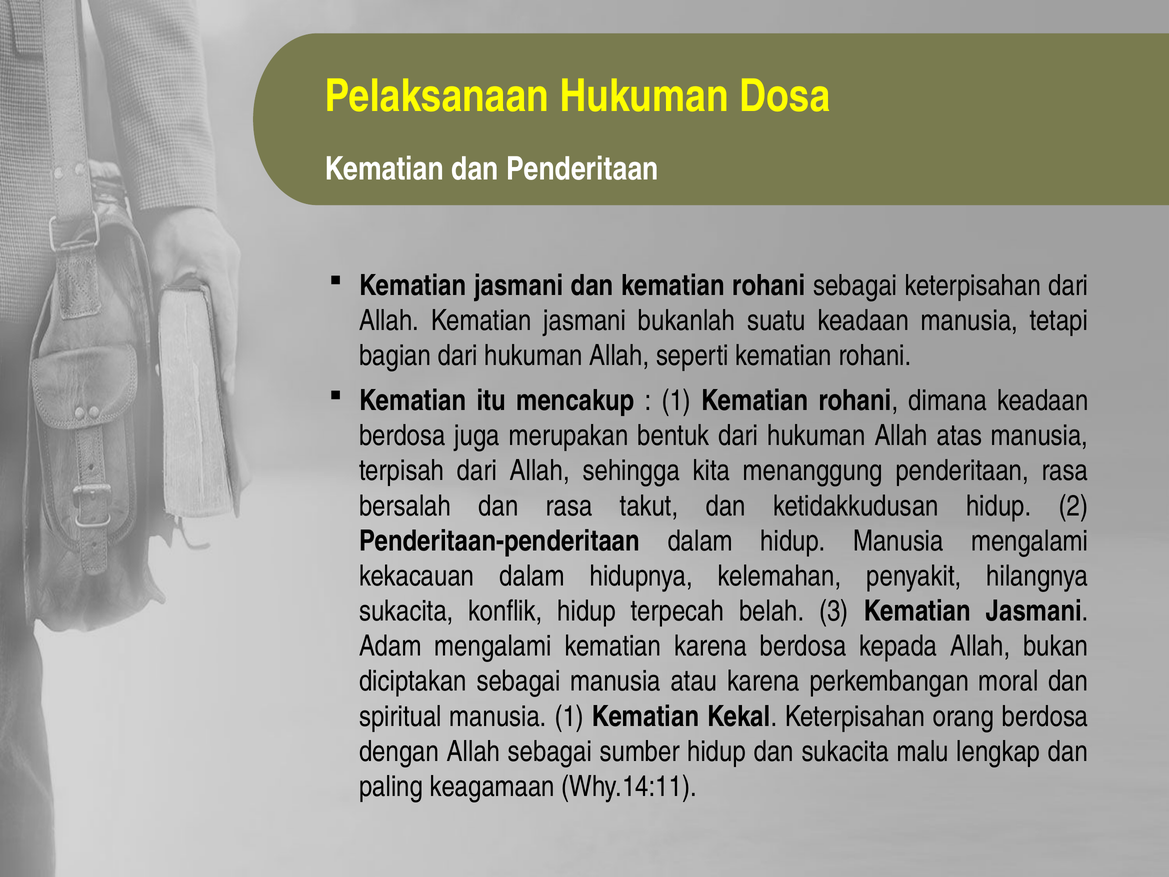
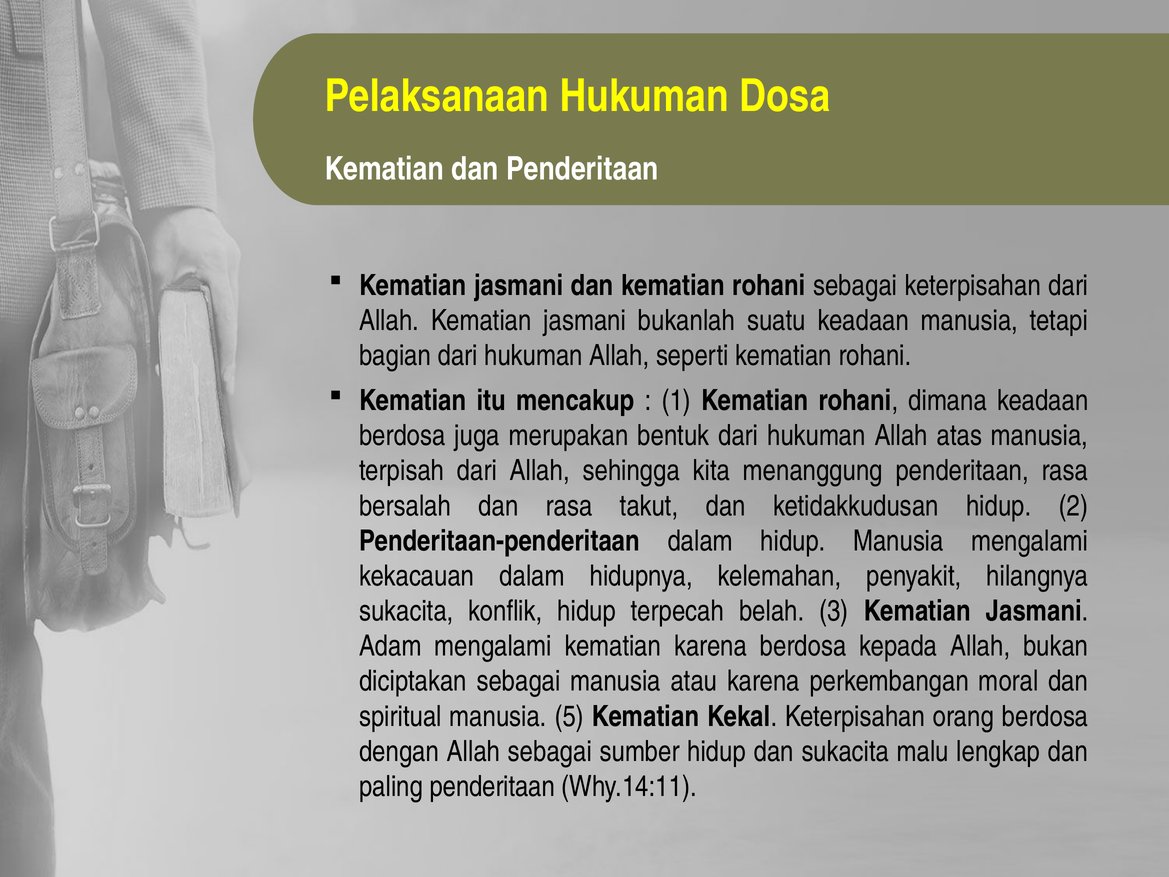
manusia 1: 1 -> 5
paling keagamaan: keagamaan -> penderitaan
